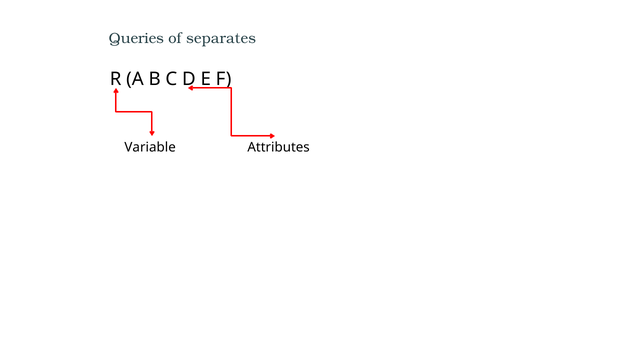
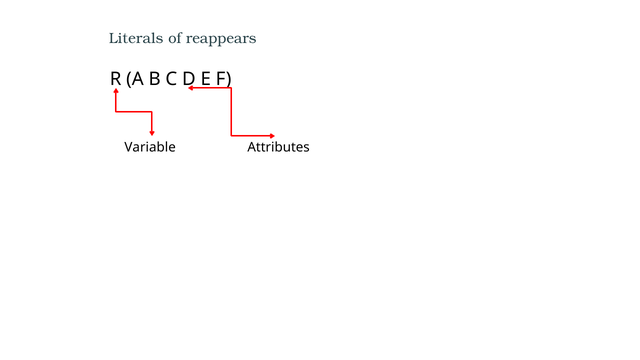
Queries: Queries -> Literals
separates: separates -> reappears
